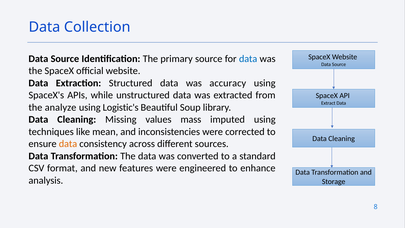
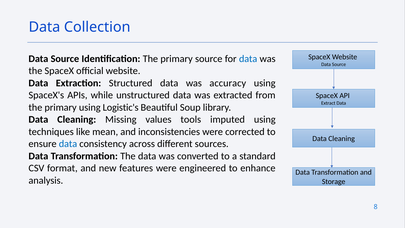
analyze at (61, 107): analyze -> primary
mass: mass -> tools
data at (68, 144) colour: orange -> blue
